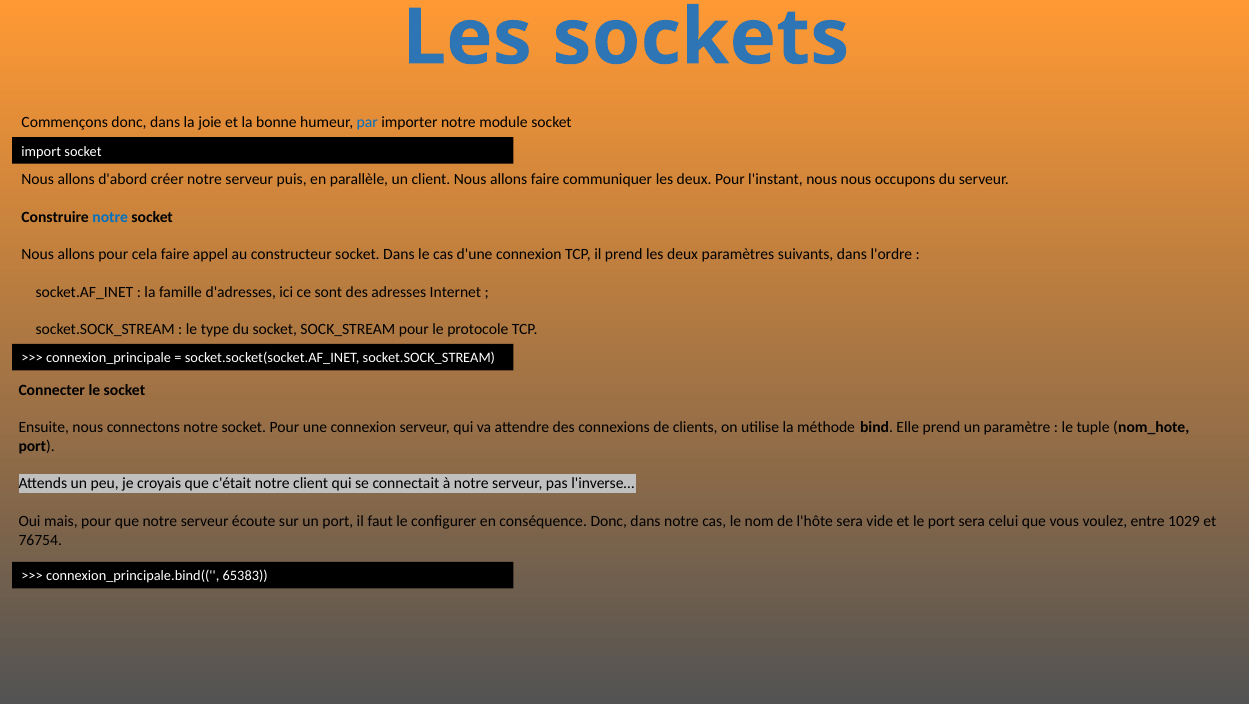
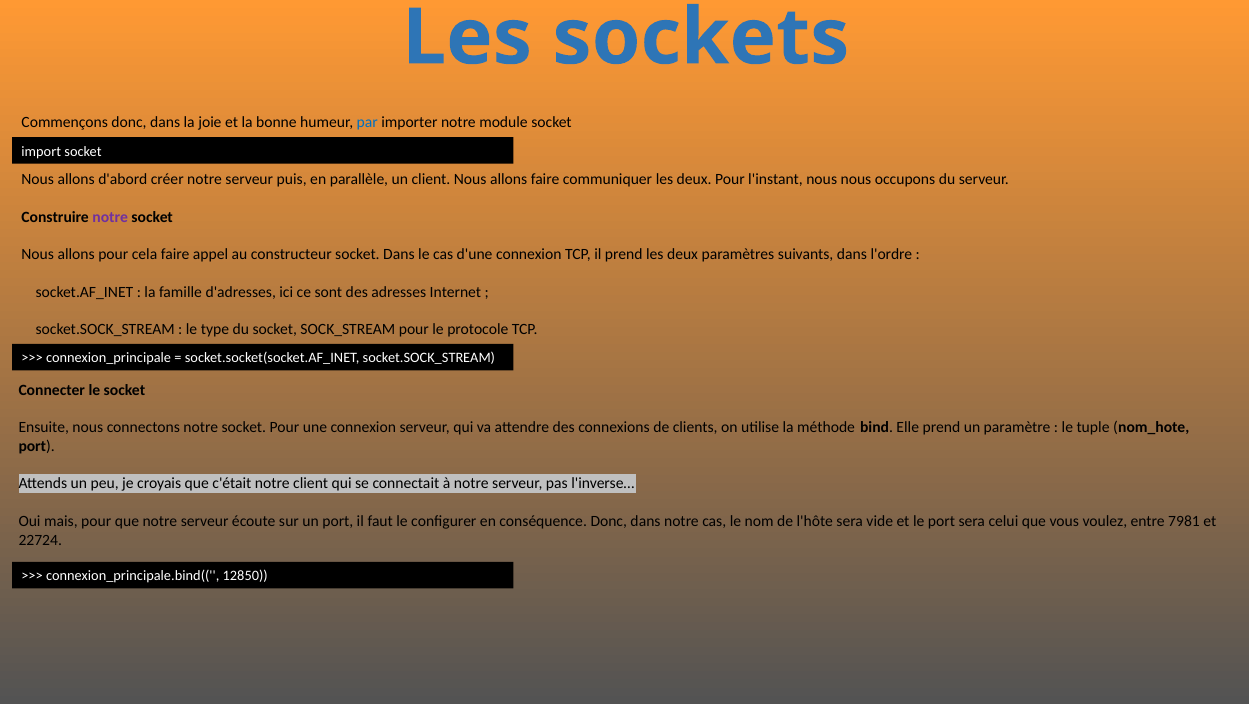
notre at (110, 217) colour: blue -> purple
1029: 1029 -> 7981
76754: 76754 -> 22724
65383: 65383 -> 12850
